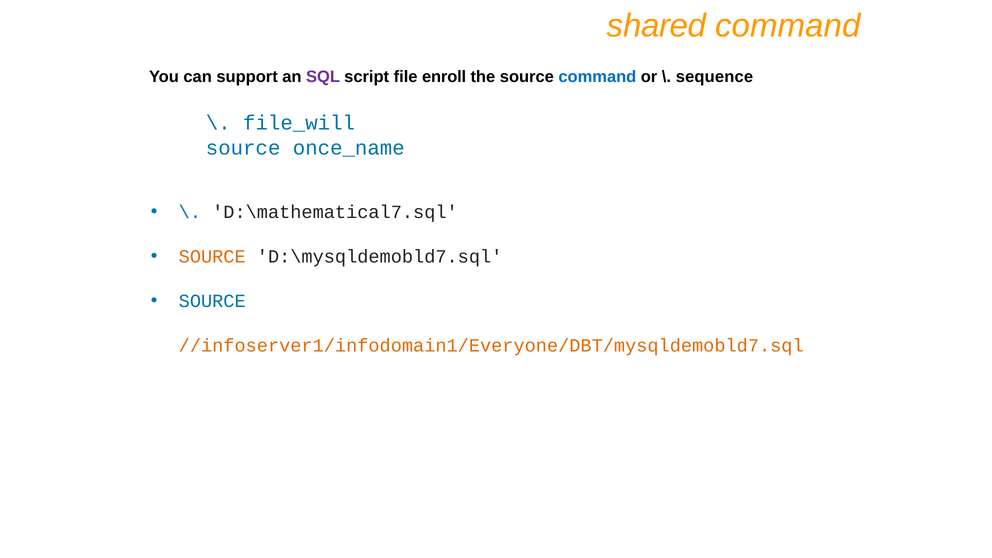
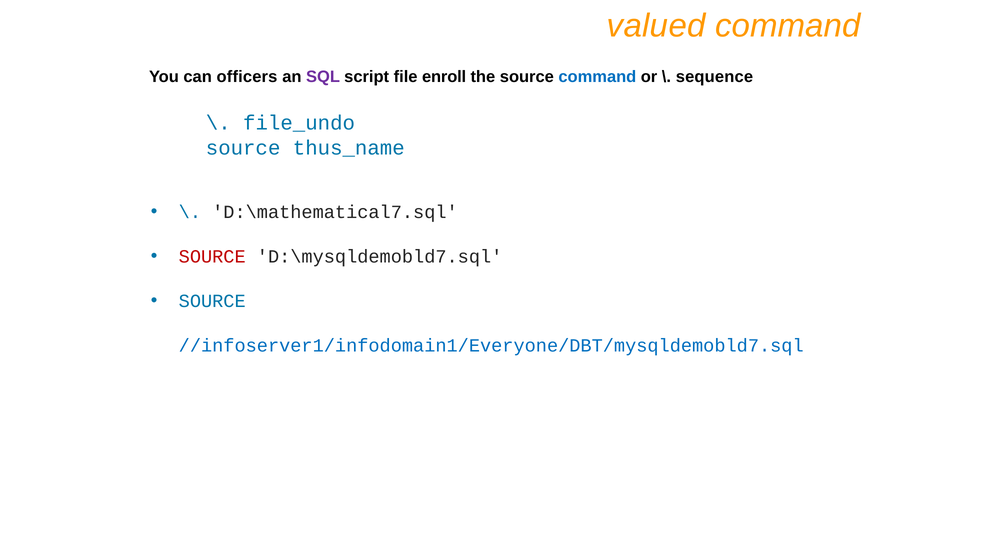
shared: shared -> valued
support: support -> officers
file_will: file_will -> file_undo
once_name: once_name -> thus_name
SOURCE at (212, 257) colour: orange -> red
//infoserver1/infodomain1/Everyone/DBT/mysqldemobld7.sql colour: orange -> blue
